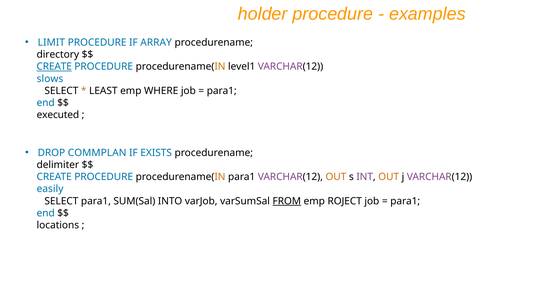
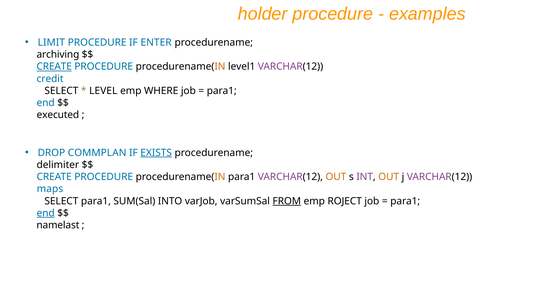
ARRAY: ARRAY -> ENTER
directory: directory -> archiving
slows: slows -> credit
LEAST: LEAST -> LEVEL
EXISTS underline: none -> present
easily: easily -> maps
end at (46, 213) underline: none -> present
locations: locations -> namelast
